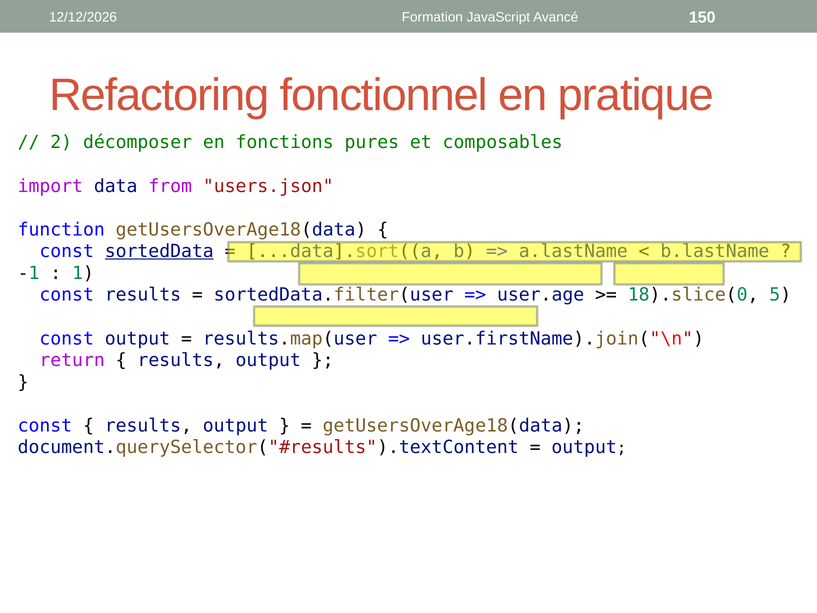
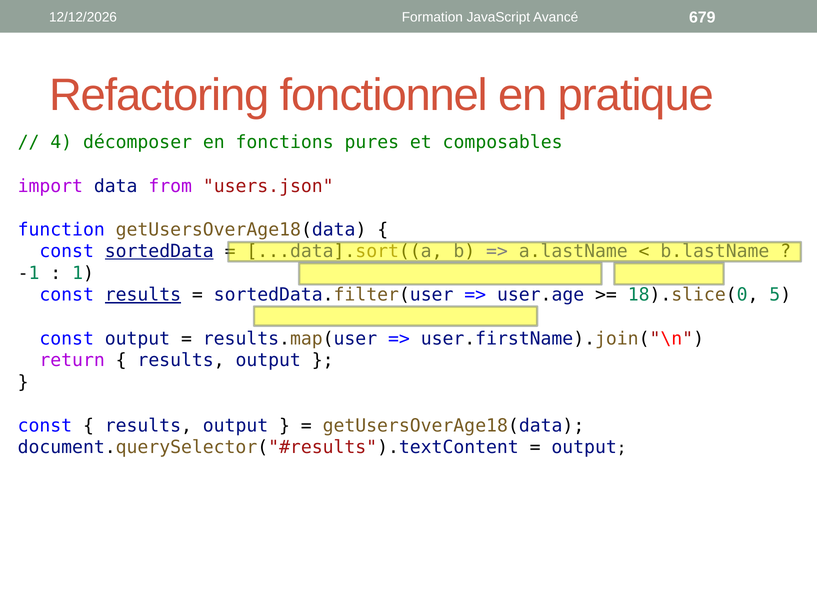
150: 150 -> 679
2: 2 -> 4
results at (143, 295) underline: none -> present
